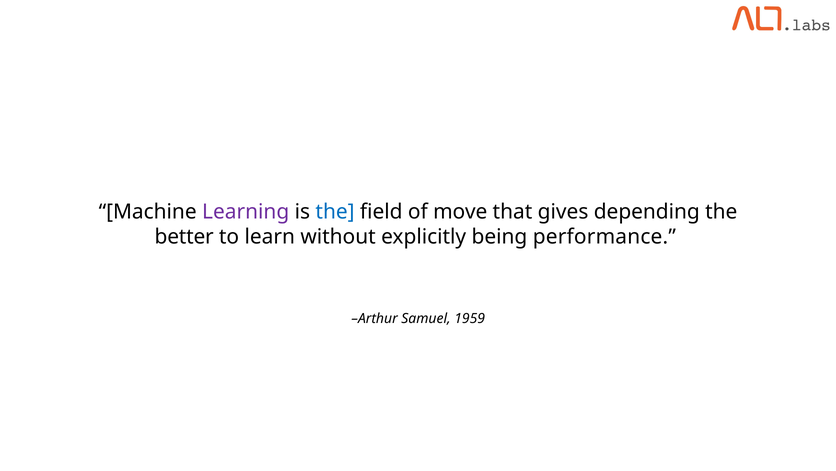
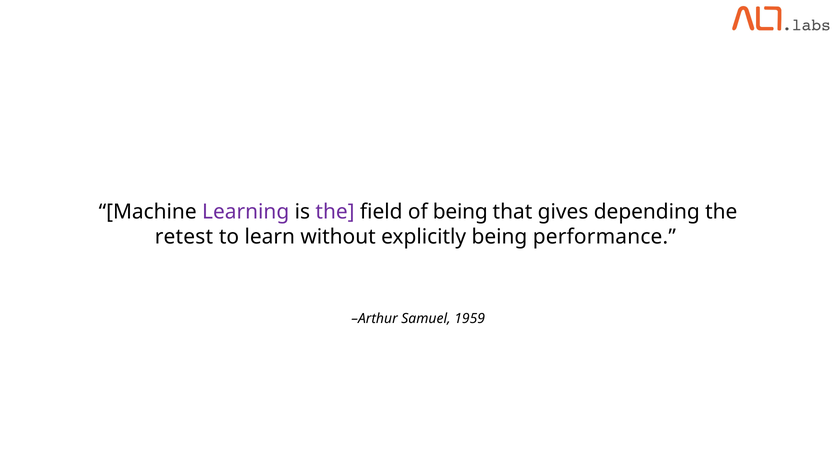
the at (335, 211) colour: blue -> purple
of move: move -> being
better: better -> retest
